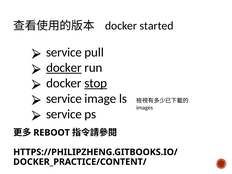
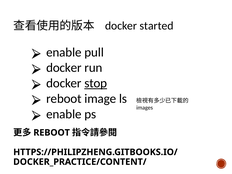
service at (64, 52): service -> enable
docker at (64, 68) underline: present -> none
service at (64, 99): service -> reboot
service at (64, 114): service -> enable
